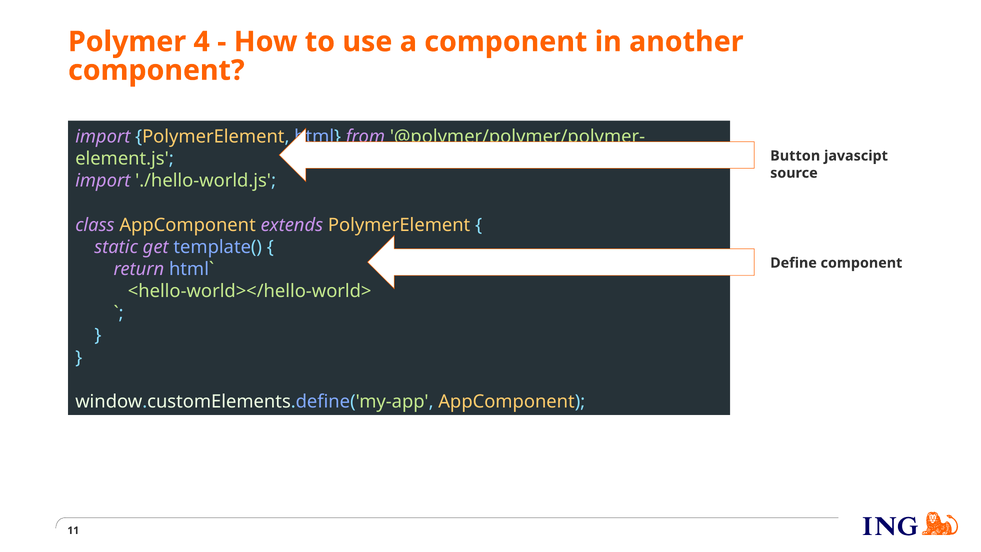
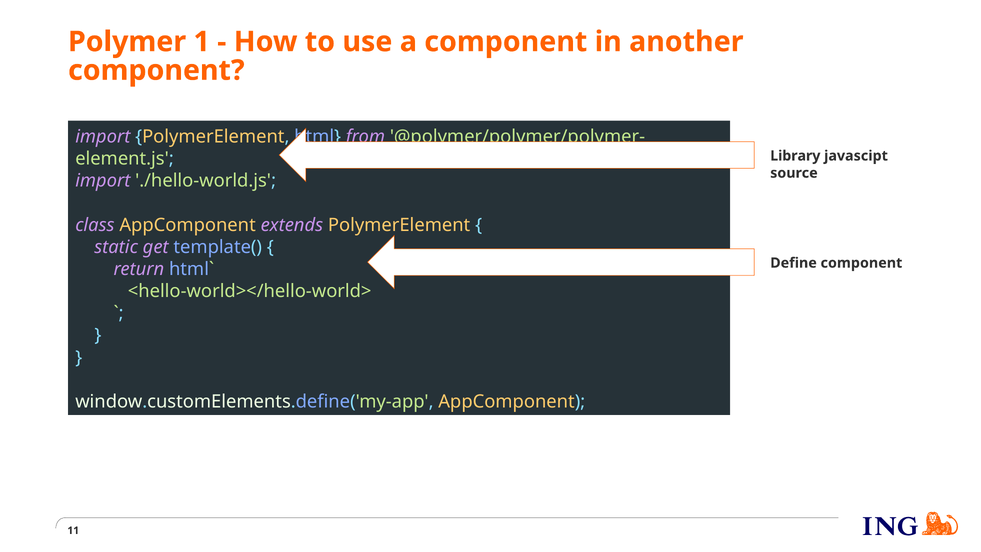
4: 4 -> 1
Button: Button -> Library
